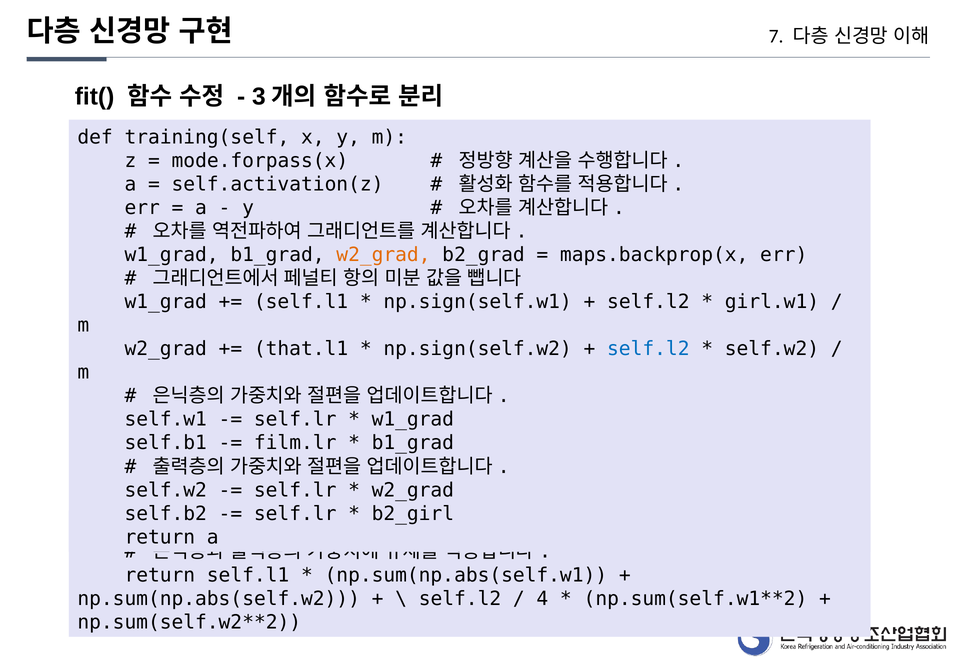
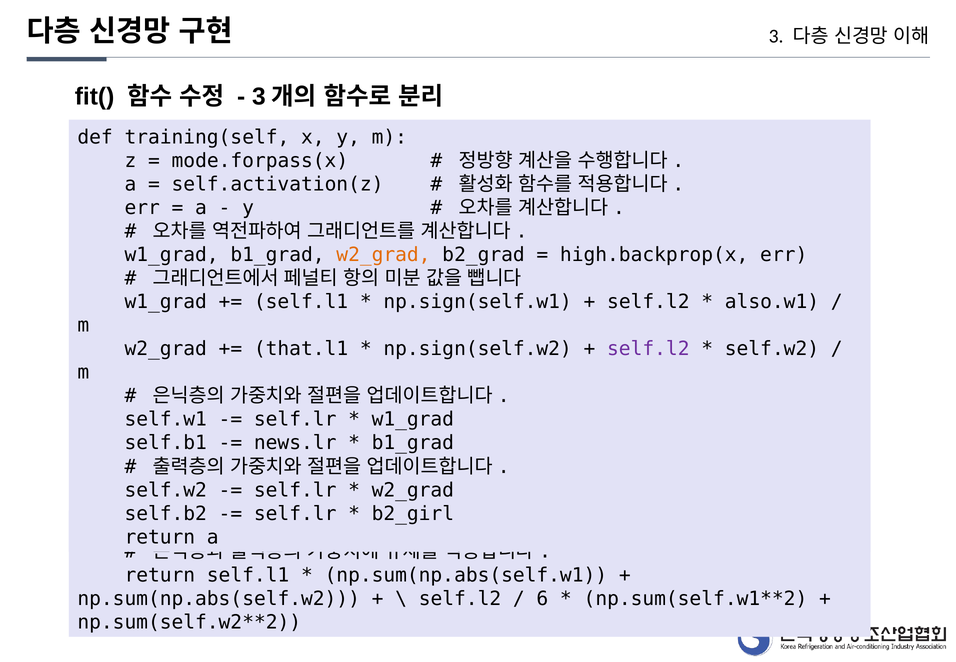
7: 7 -> 3
maps.backprop(x: maps.backprop(x -> high.backprop(x
girl.w1: girl.w1 -> also.w1
self.l2 at (648, 349) colour: blue -> purple
film.lr: film.lr -> news.lr
4: 4 -> 6
